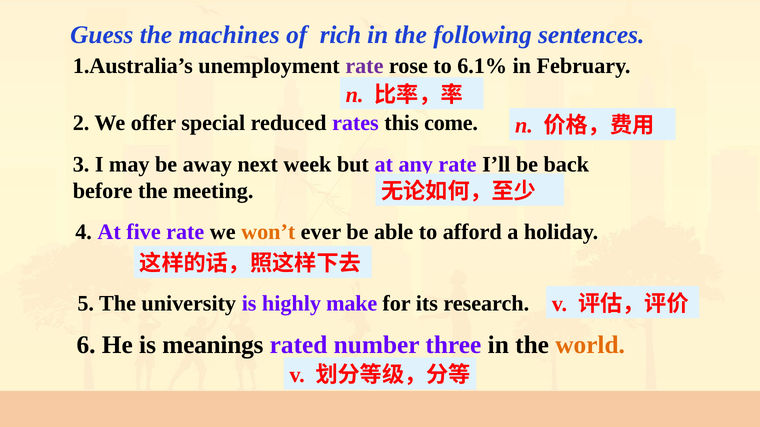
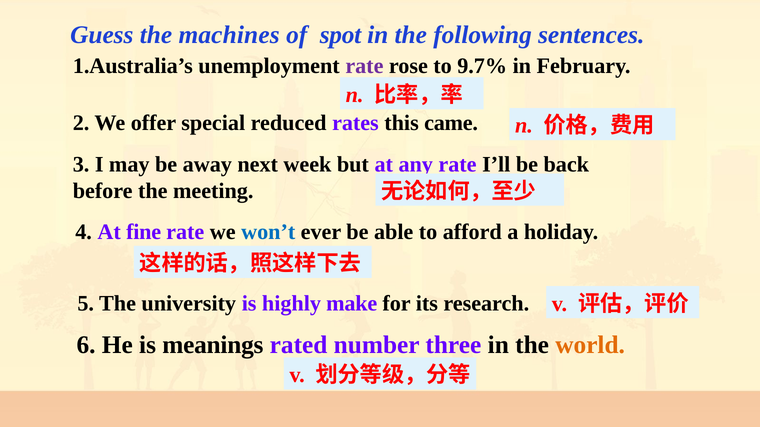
rich: rich -> spot
6.1%: 6.1% -> 9.7%
come: come -> came
five: five -> fine
won’t colour: orange -> blue
